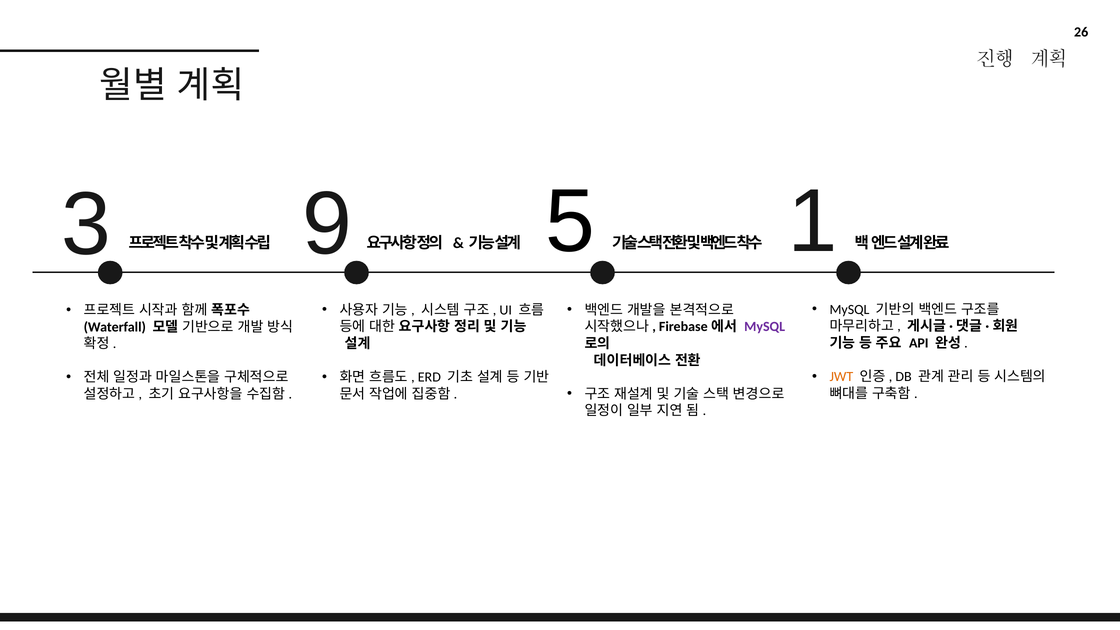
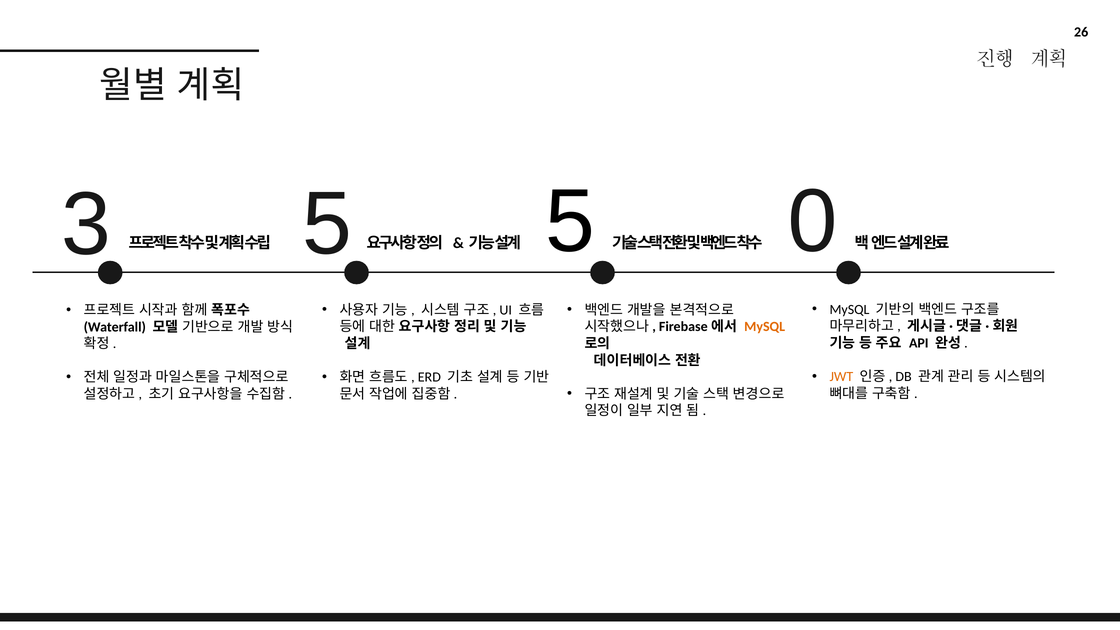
3 9: 9 -> 5
1: 1 -> 0
MySQL at (765, 327) colour: purple -> orange
